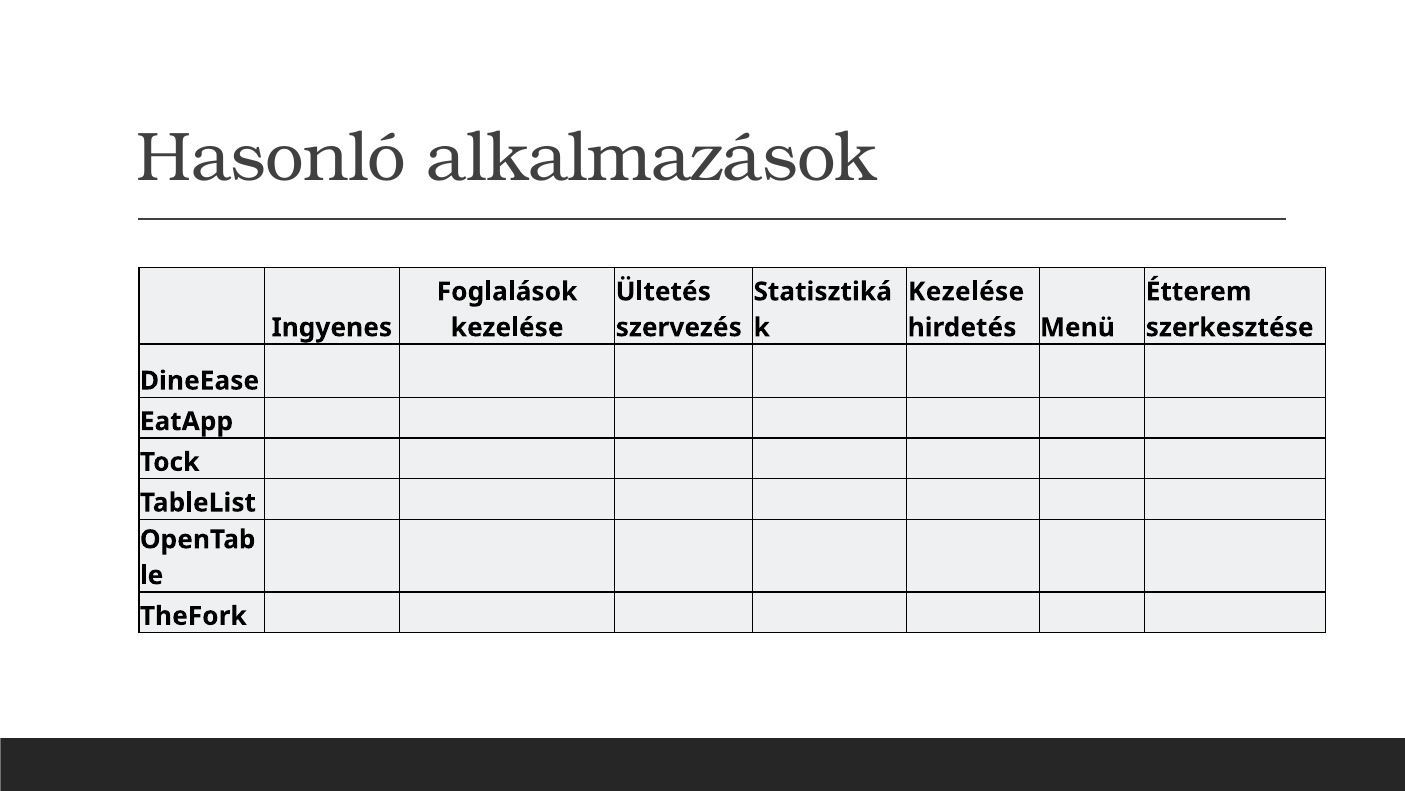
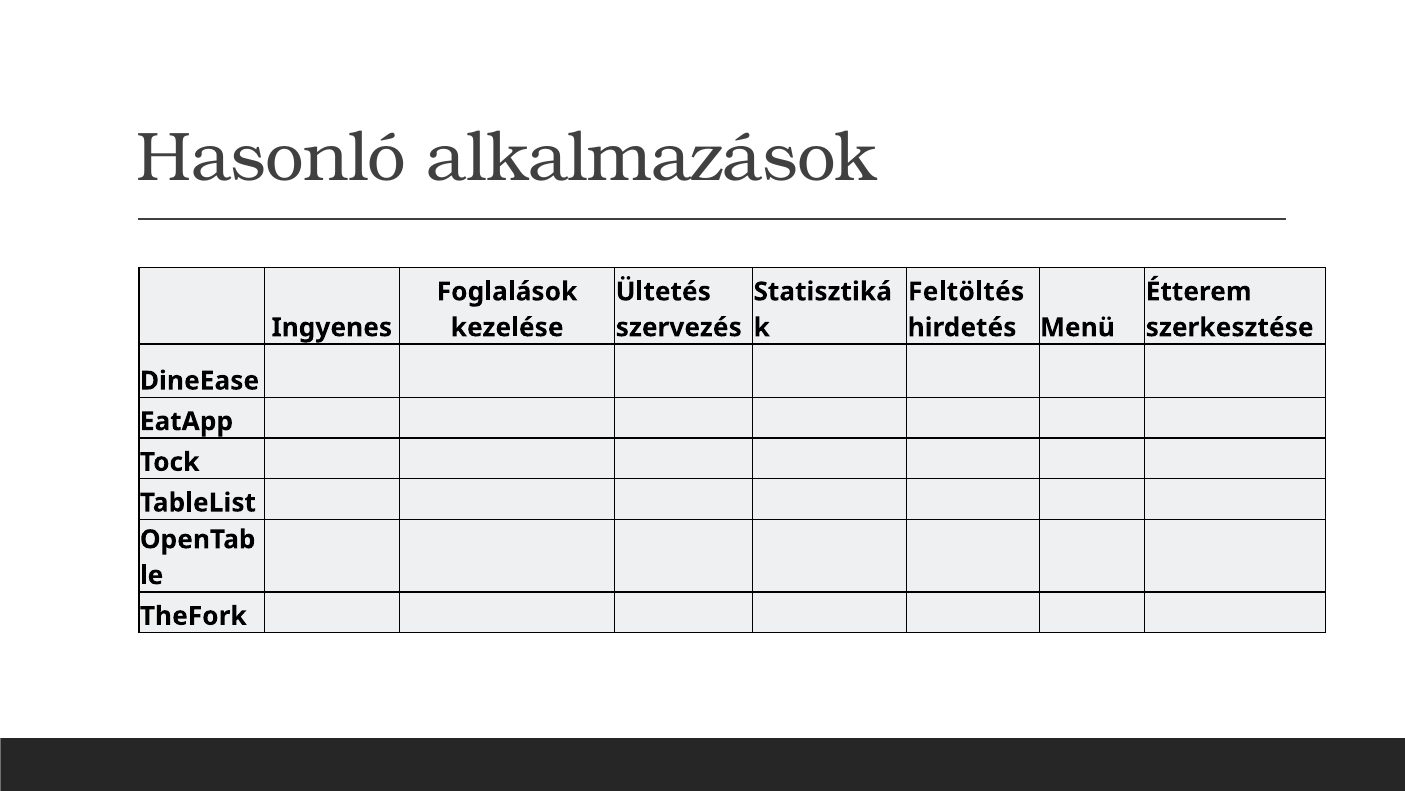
Kezelése at (966, 291): Kezelése -> Feltöltés
